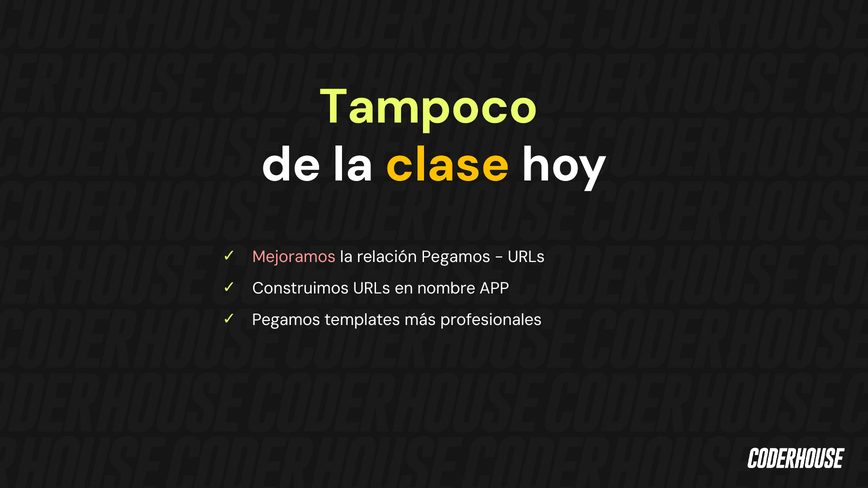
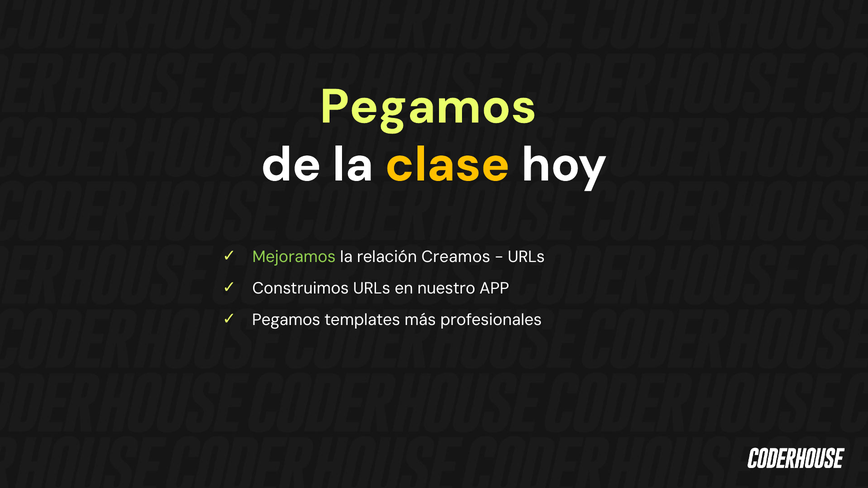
Tampoco at (428, 107): Tampoco -> Pegamos
Mejoramos colour: pink -> light green
relación Pegamos: Pegamos -> Creamos
nombre: nombre -> nuestro
